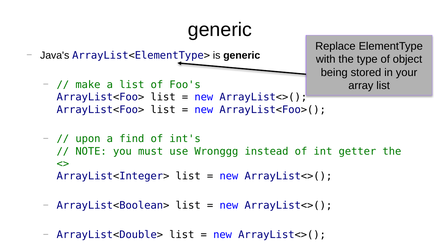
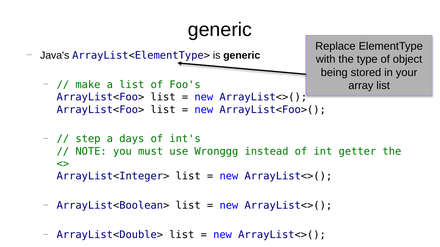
upon: upon -> step
find: find -> days
